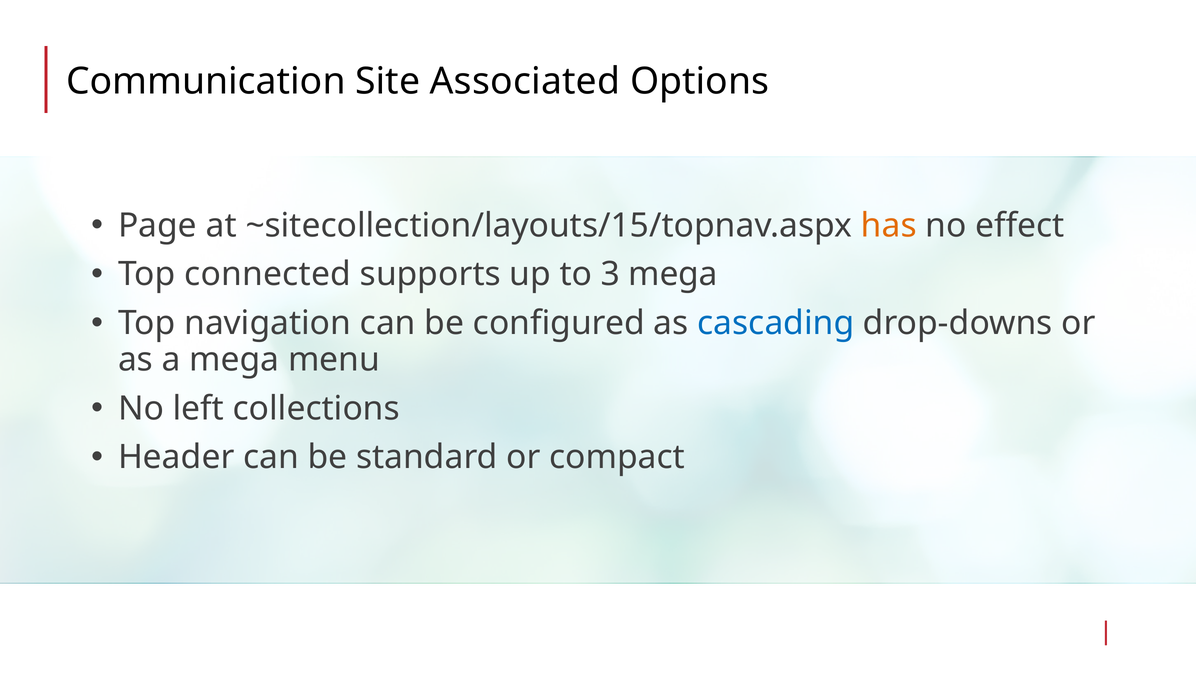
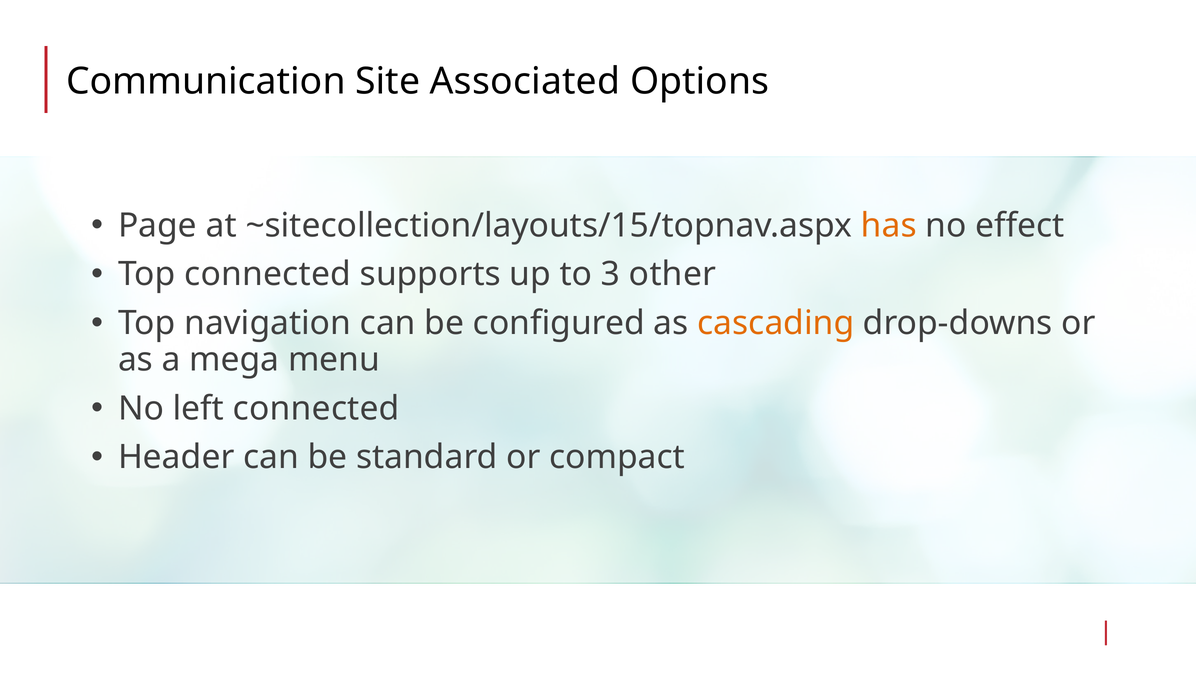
3 mega: mega -> other
cascading colour: blue -> orange
left collections: collections -> connected
